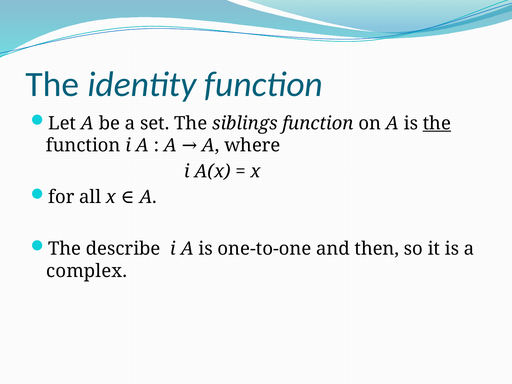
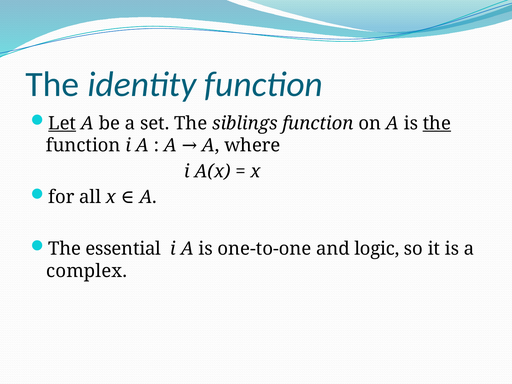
Let underline: none -> present
describe: describe -> essential
then: then -> logic
